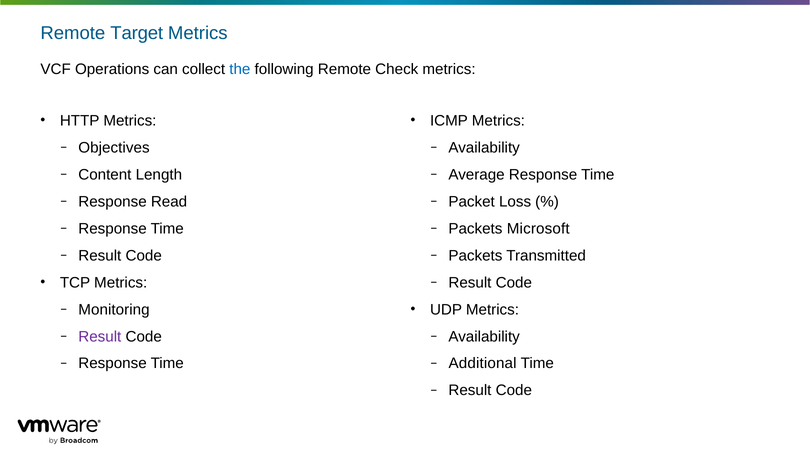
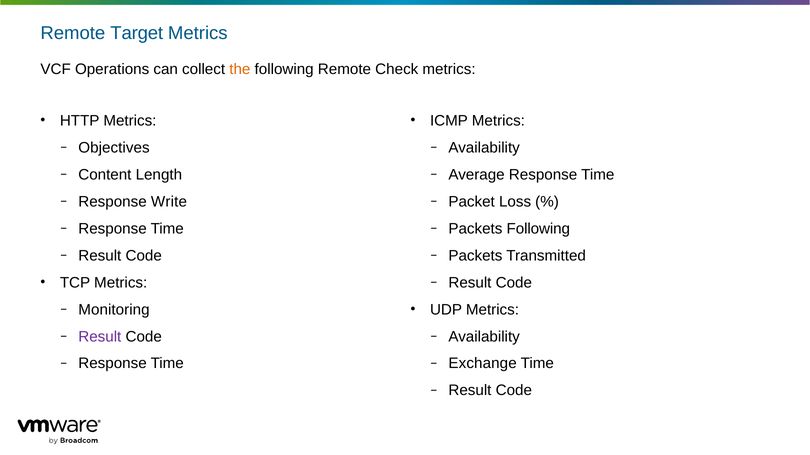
the colour: blue -> orange
Read: Read -> Write
Packets Microsoft: Microsoft -> Following
Additional: Additional -> Exchange
